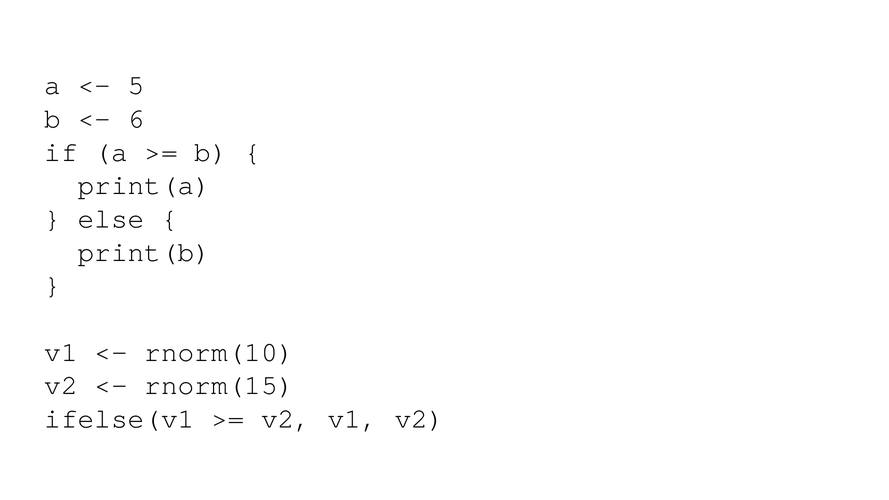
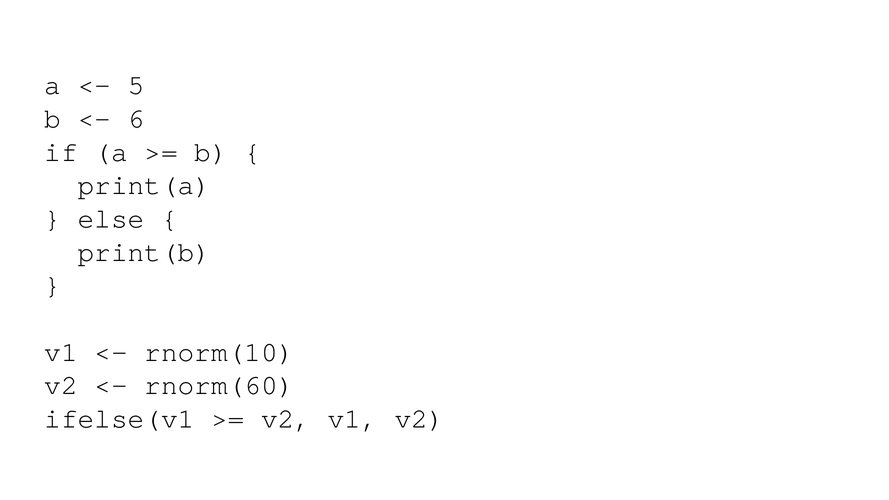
rnorm(15: rnorm(15 -> rnorm(60
